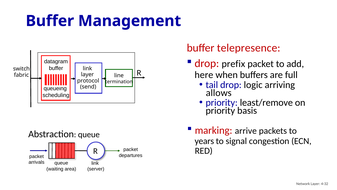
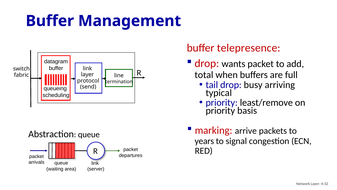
prefix: prefix -> wants
here: here -> total
logic: logic -> busy
allows: allows -> typical
